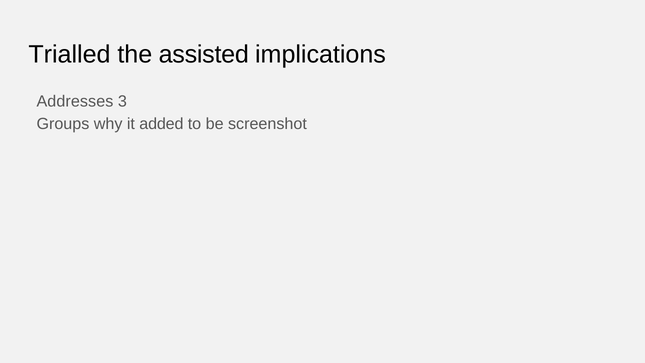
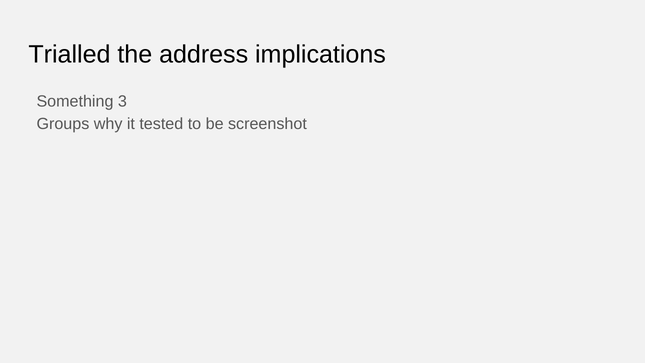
assisted: assisted -> address
Addresses: Addresses -> Something
added: added -> tested
